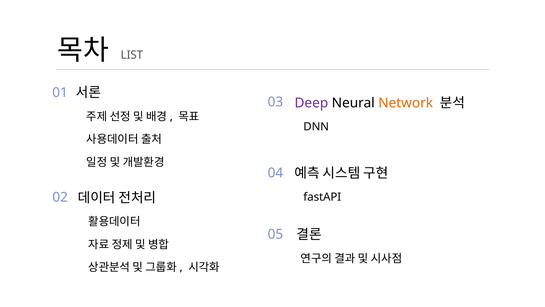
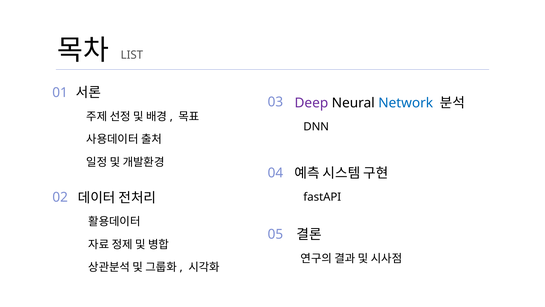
Network colour: orange -> blue
